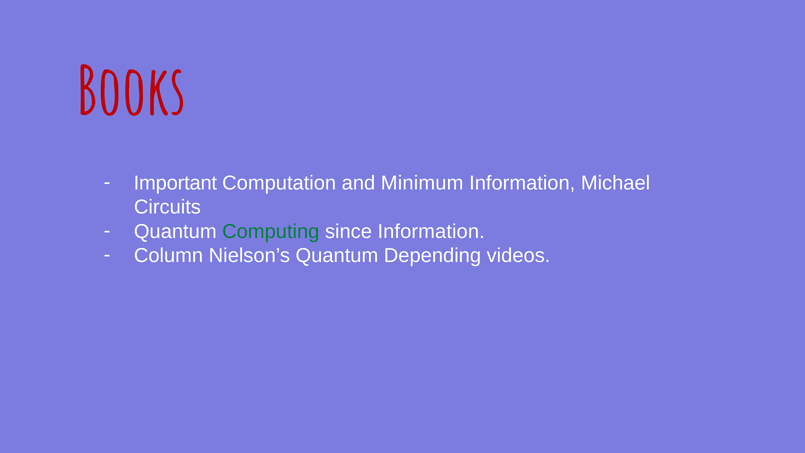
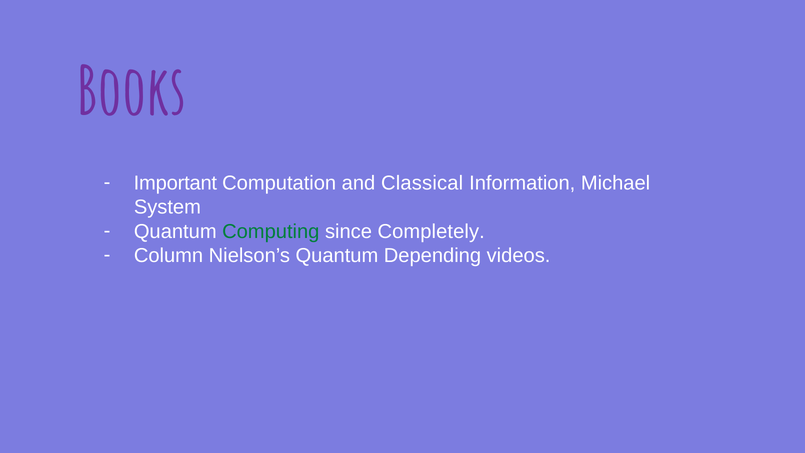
Books colour: red -> purple
Minimum: Minimum -> Classical
Circuits: Circuits -> System
since Information: Information -> Completely
